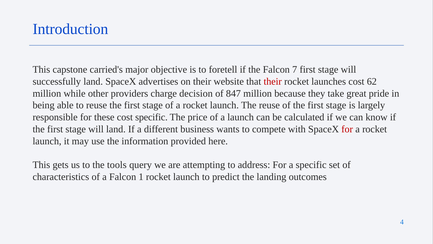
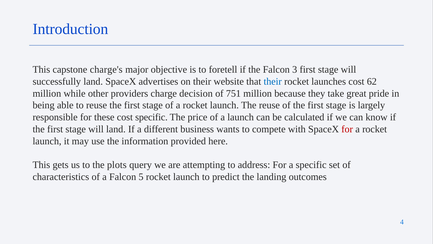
carried's: carried's -> charge's
7: 7 -> 3
their at (273, 81) colour: red -> blue
847: 847 -> 751
tools: tools -> plots
1: 1 -> 5
